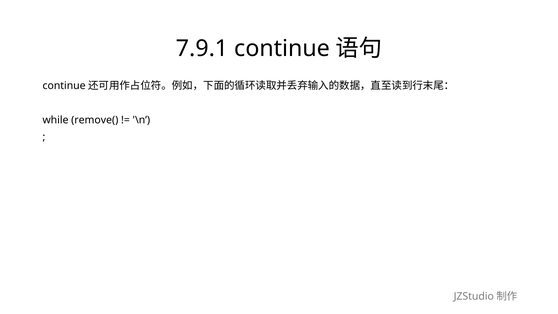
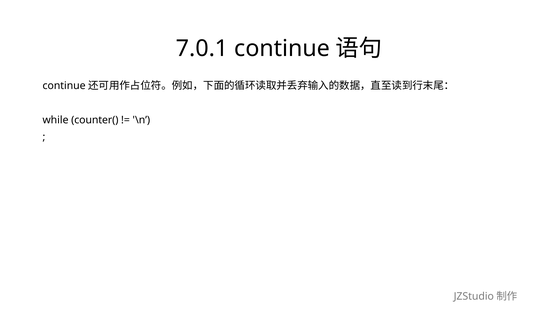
7.9.1: 7.9.1 -> 7.0.1
remove(: remove( -> counter(
